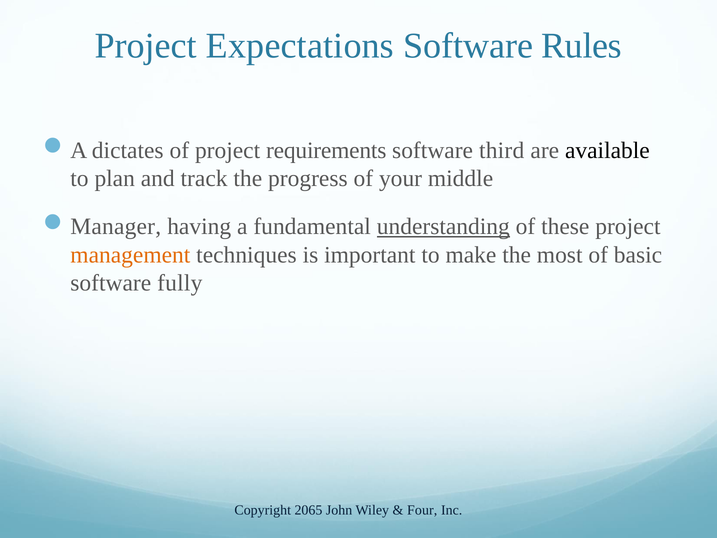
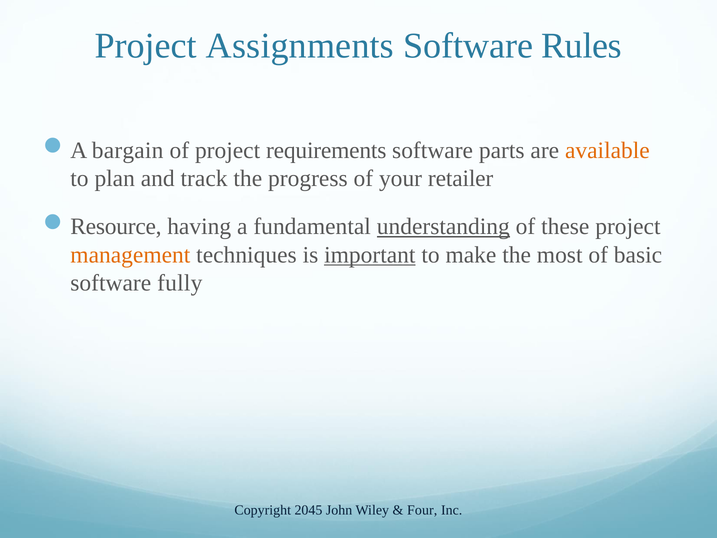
Expectations: Expectations -> Assignments
dictates: dictates -> bargain
third: third -> parts
available colour: black -> orange
middle: middle -> retailer
Manager: Manager -> Resource
important underline: none -> present
2065: 2065 -> 2045
